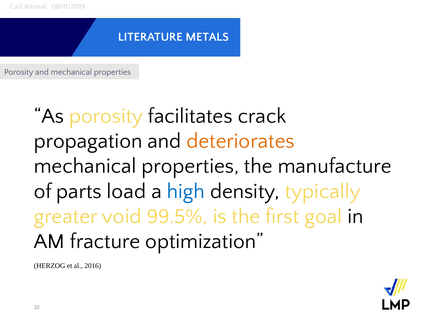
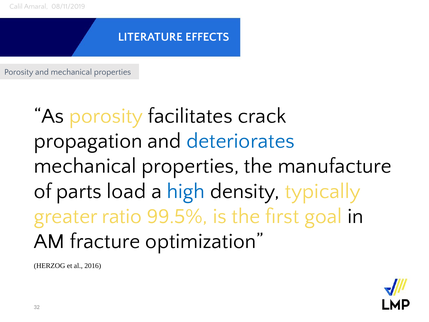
METALS: METALS -> EFFECTS
deteriorates colour: orange -> blue
void: void -> ratio
